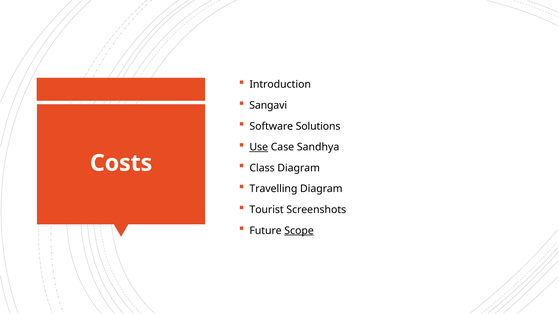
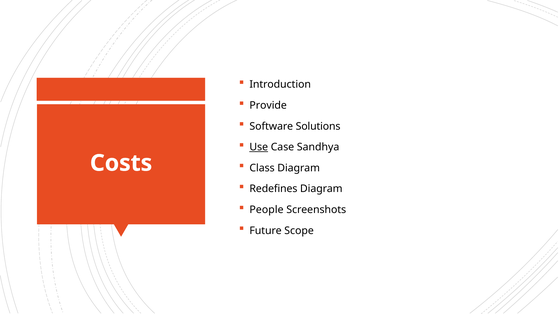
Sangavi: Sangavi -> Provide
Travelling: Travelling -> Redefines
Tourist: Tourist -> People
Scope underline: present -> none
